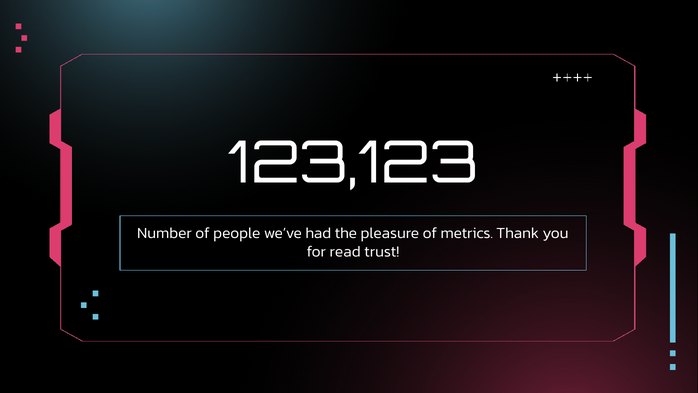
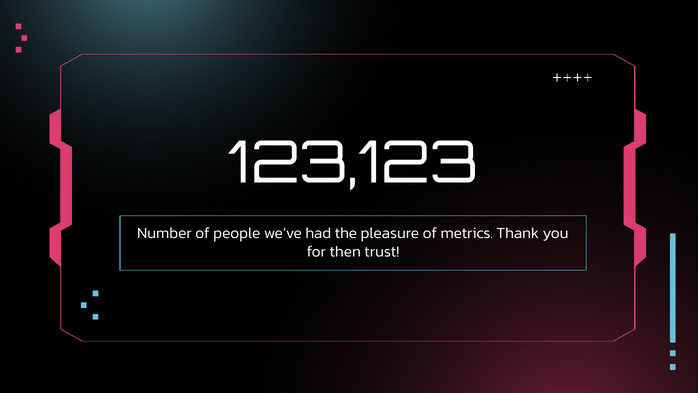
read: read -> then
